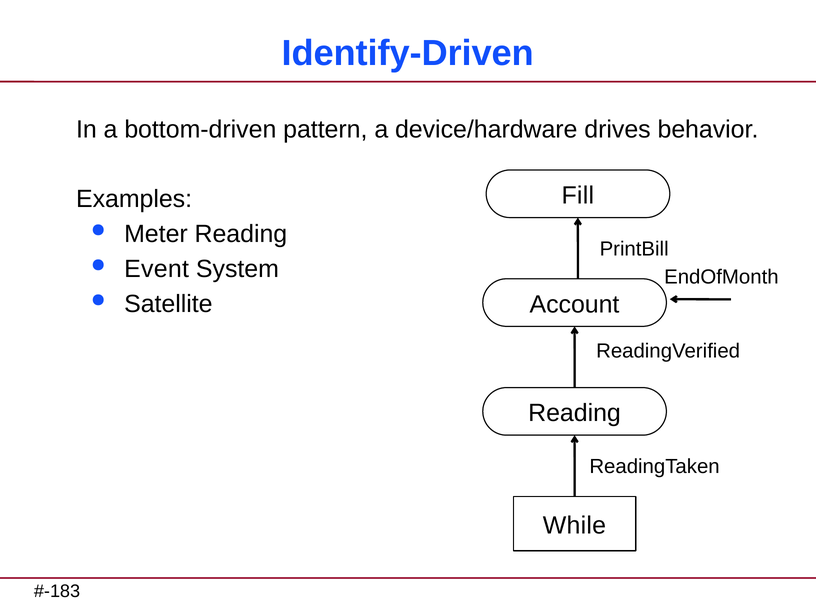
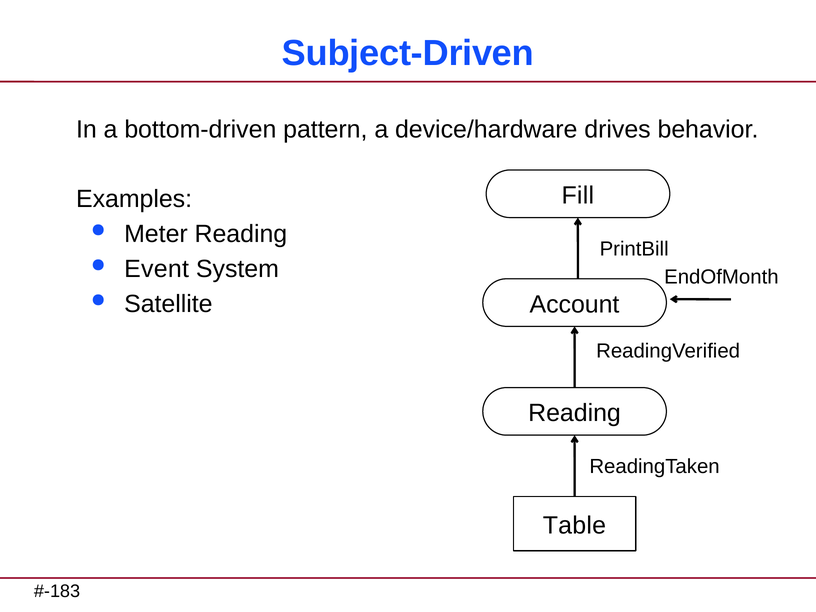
Identify-Driven: Identify-Driven -> Subject-Driven
While: While -> Table
